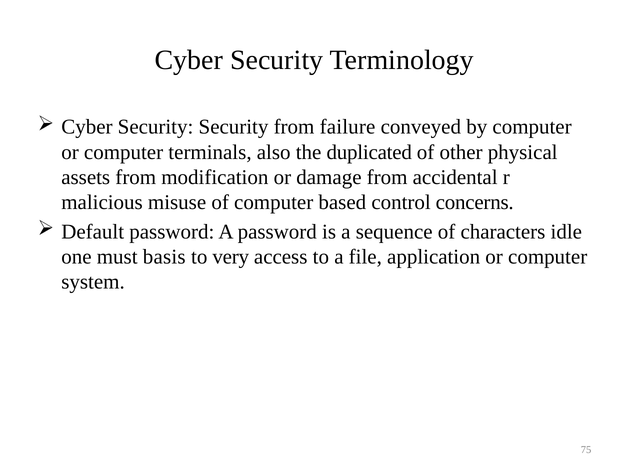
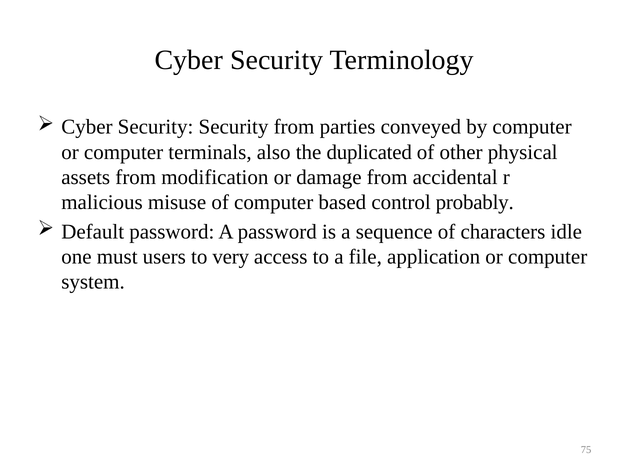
failure: failure -> parties
concerns: concerns -> probably
basis: basis -> users
